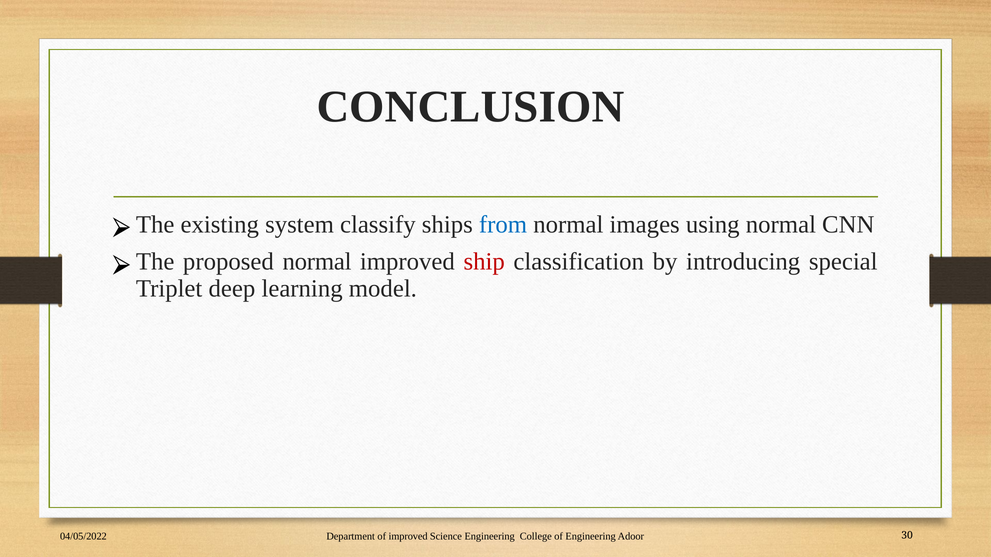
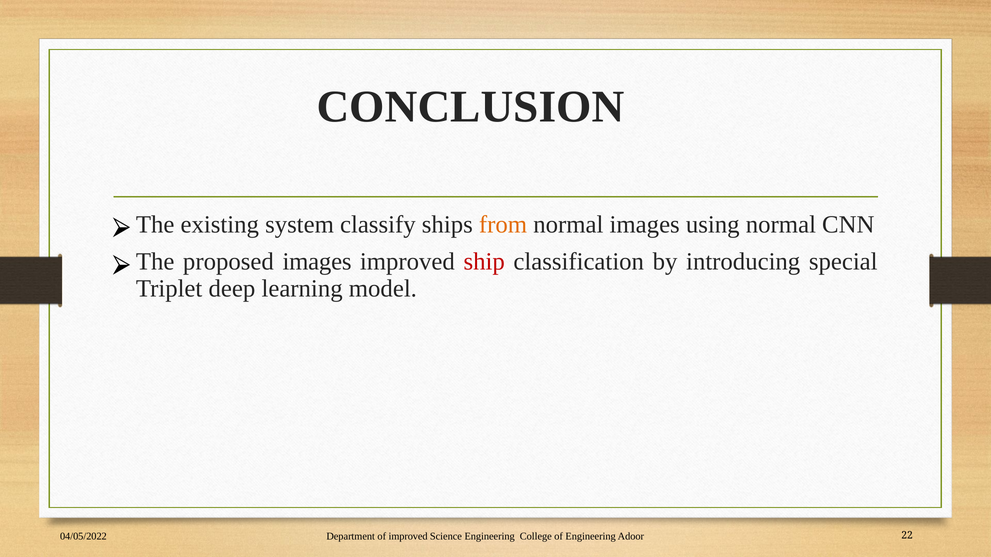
from colour: blue -> orange
proposed normal: normal -> images
30: 30 -> 22
